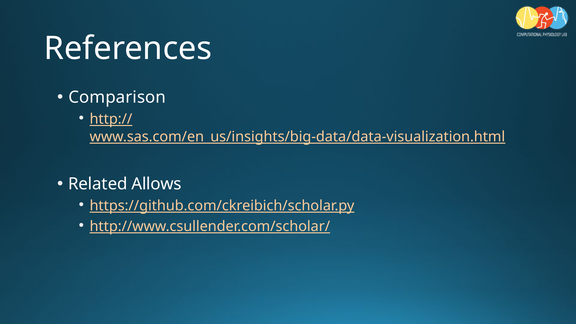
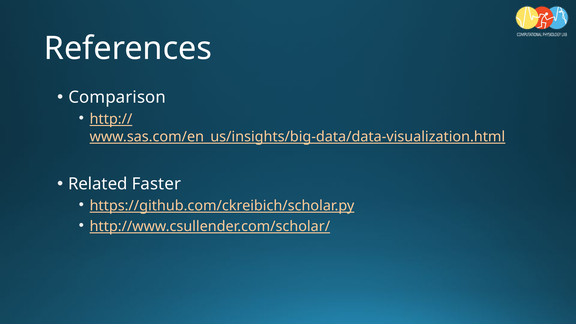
Allows: Allows -> Faster
